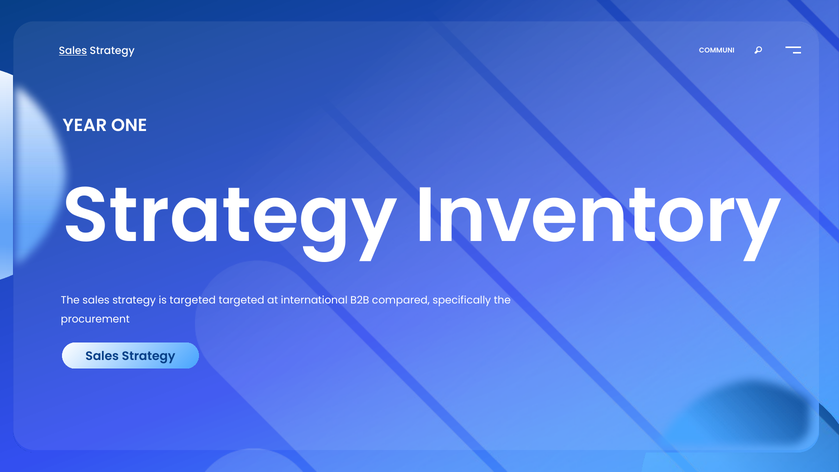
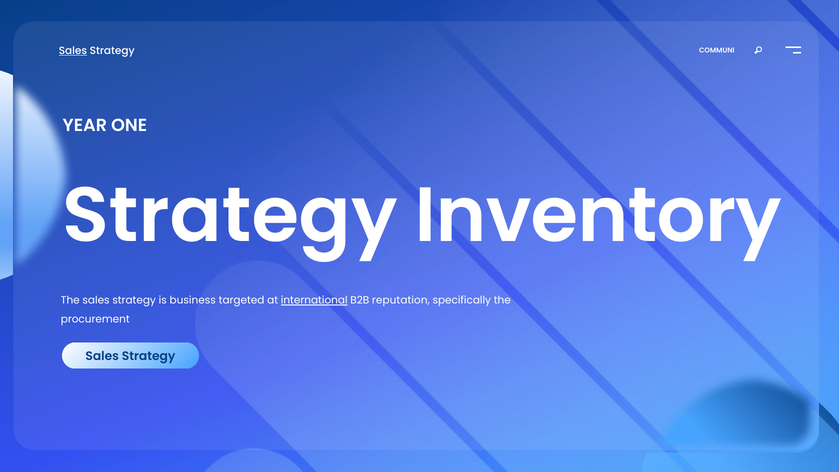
is targeted: targeted -> business
international underline: none -> present
compared: compared -> reputation
